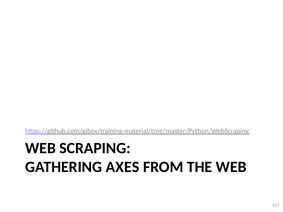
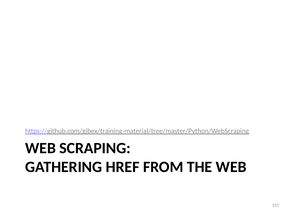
AXES: AXES -> HREF
